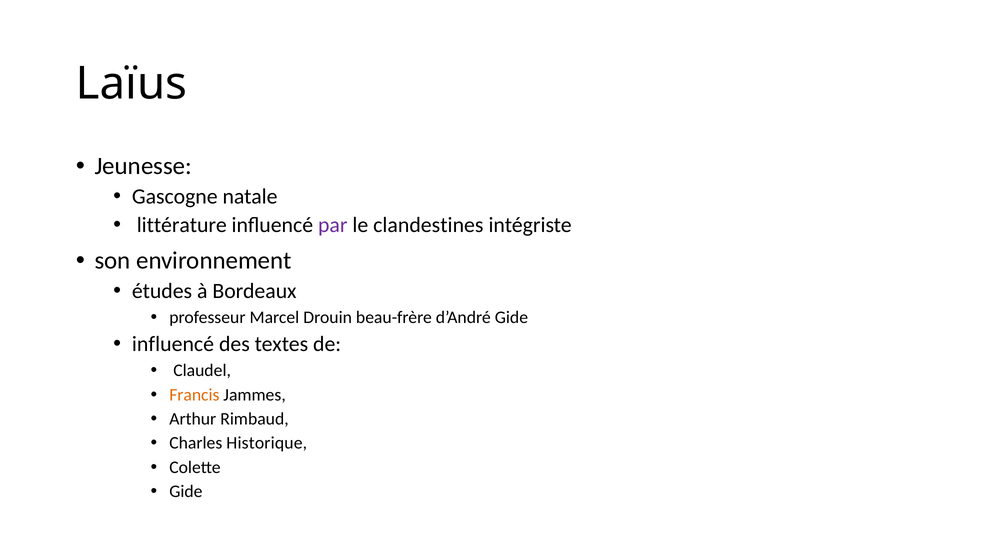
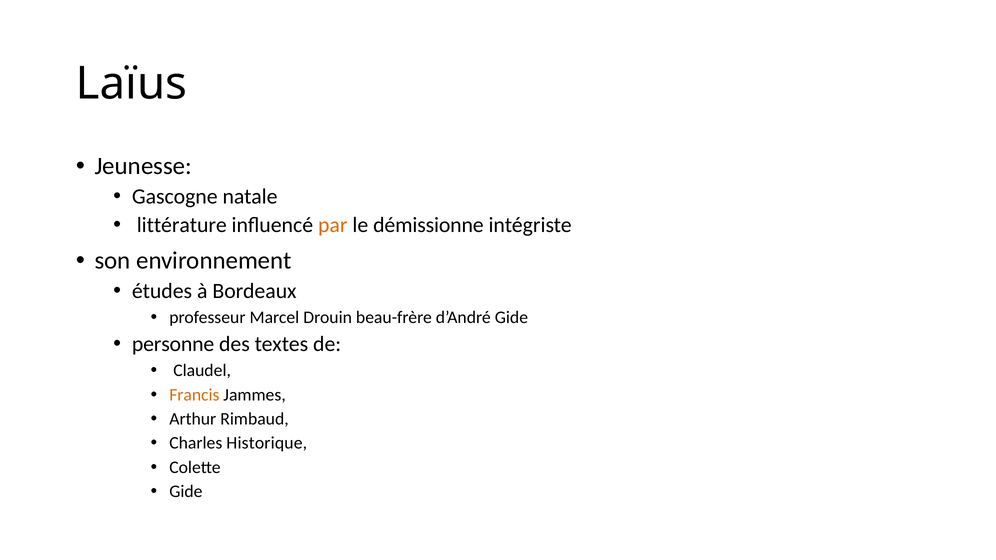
par colour: purple -> orange
clandestines: clandestines -> démissionne
influencé at (173, 344): influencé -> personne
